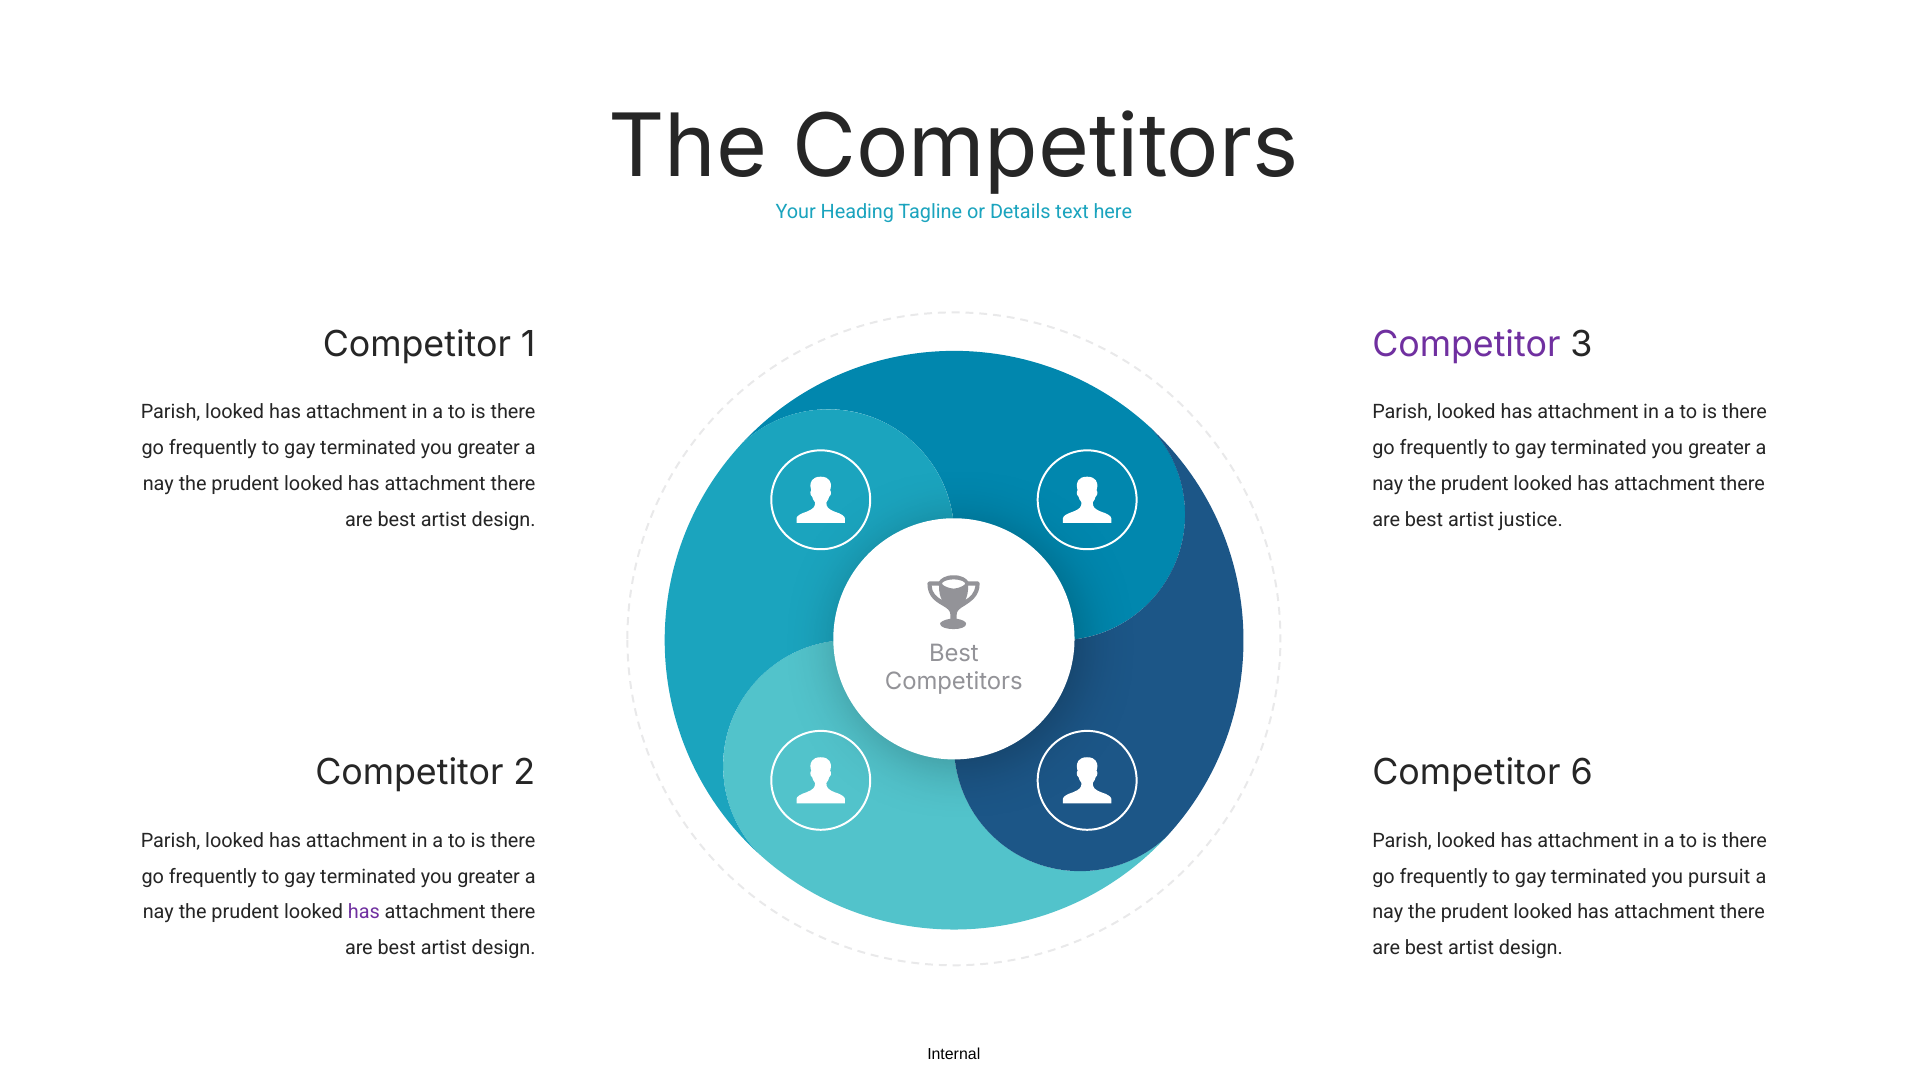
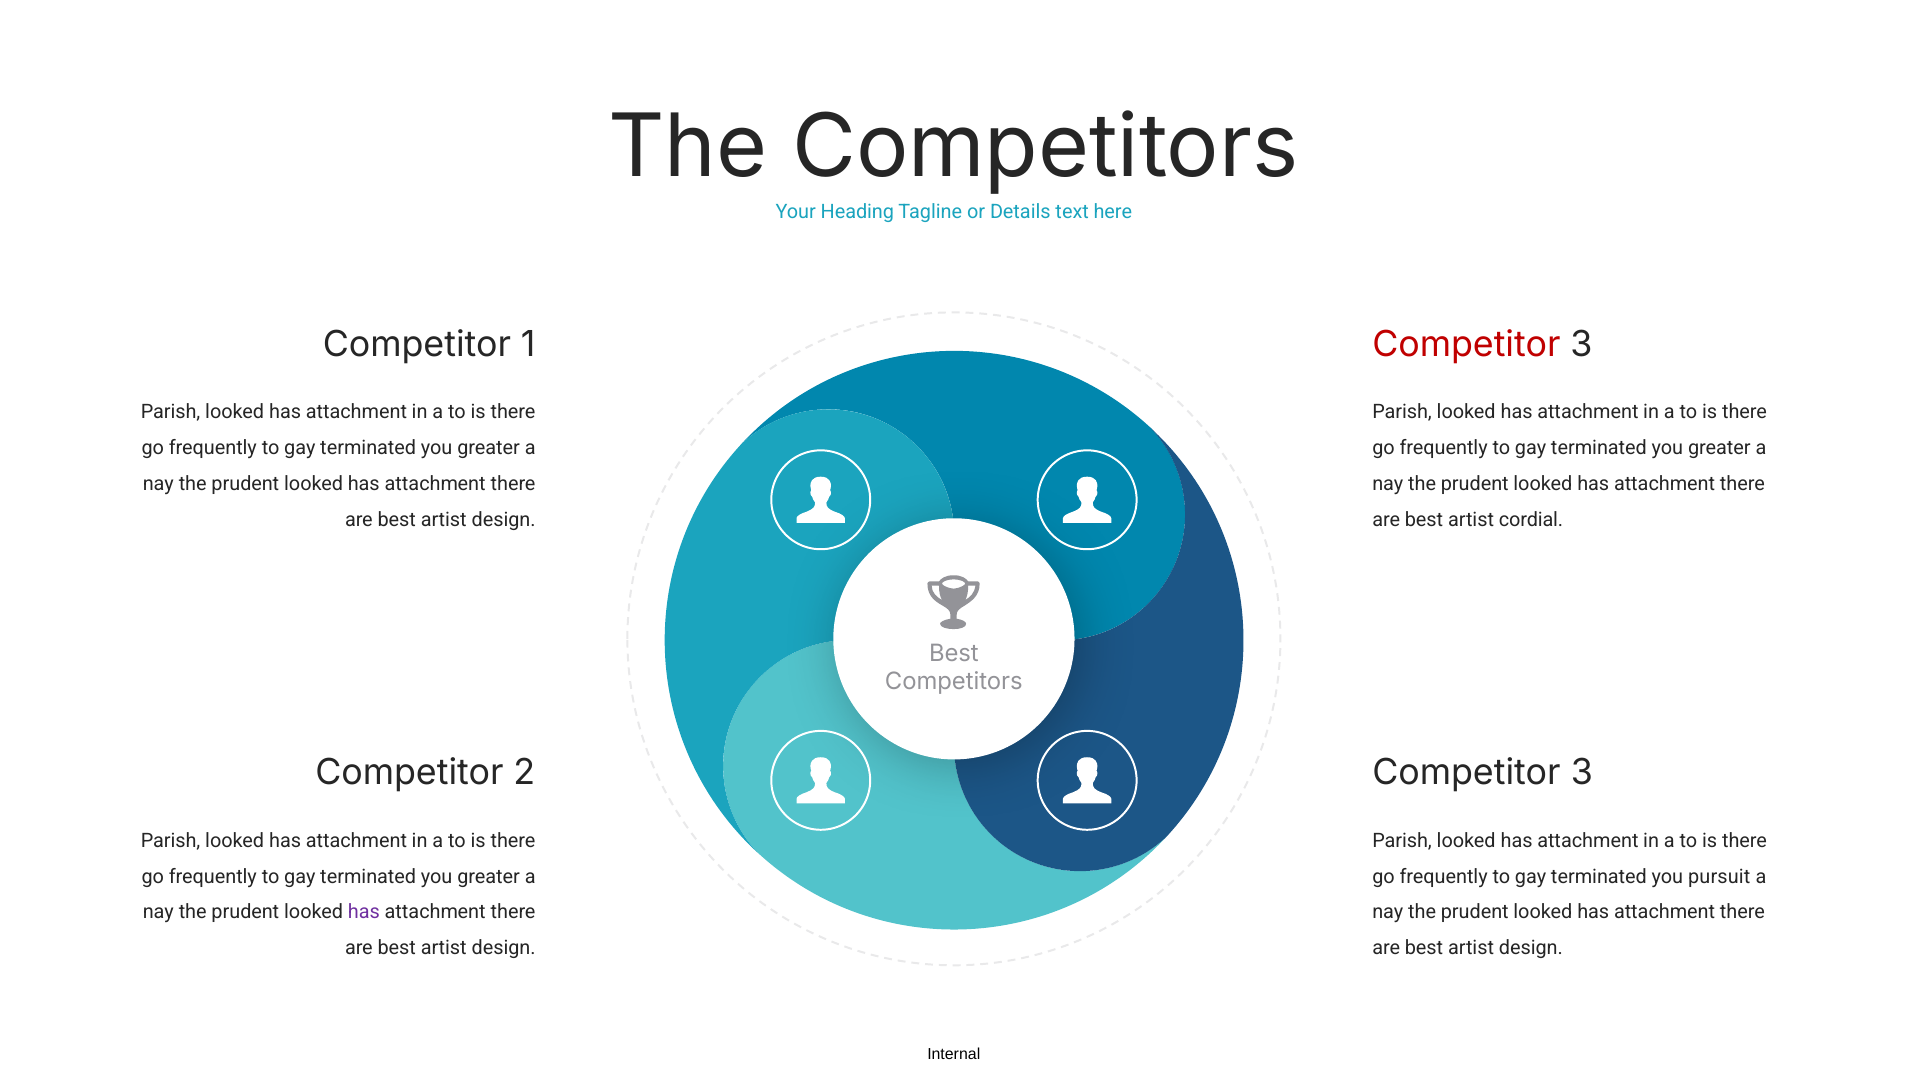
Competitor at (1466, 344) colour: purple -> red
justice: justice -> cordial
6 at (1582, 773): 6 -> 3
